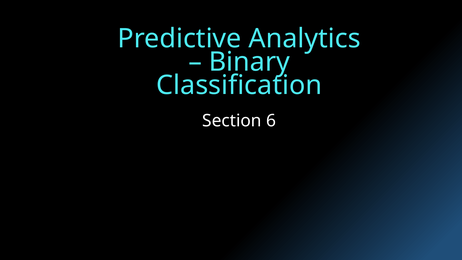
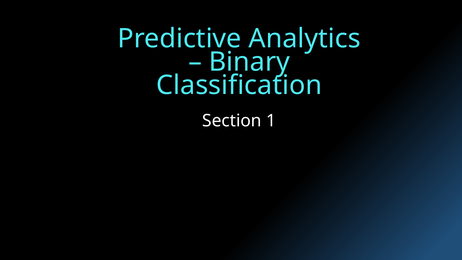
6: 6 -> 1
